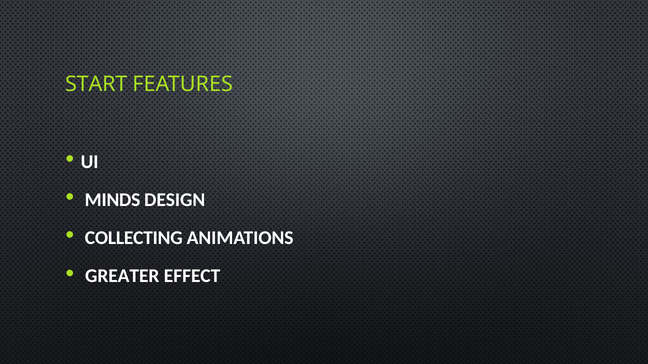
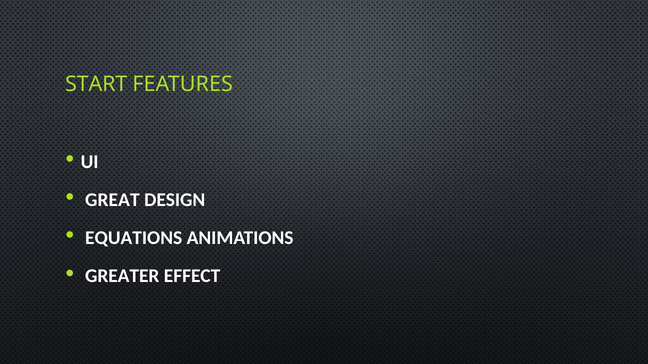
MINDS: MINDS -> GREAT
COLLECTING: COLLECTING -> EQUATIONS
